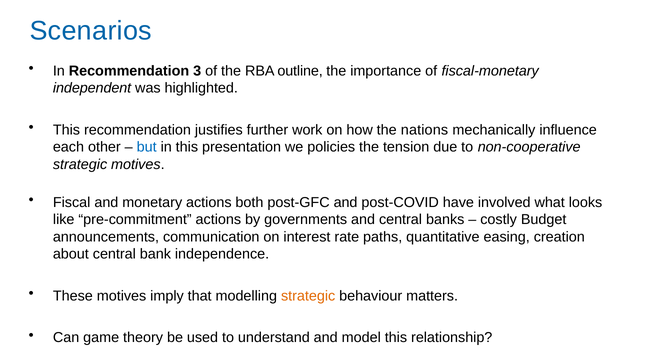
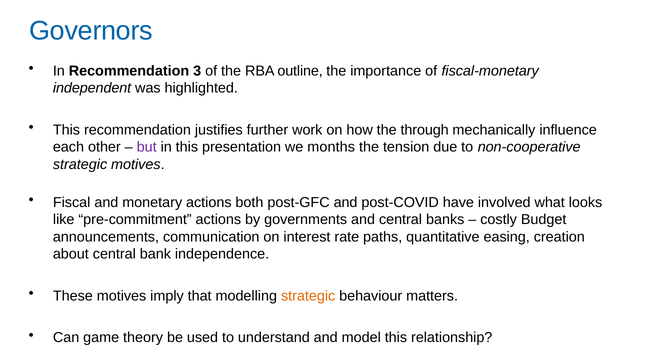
Scenarios: Scenarios -> Governors
nations: nations -> through
but colour: blue -> purple
policies: policies -> months
